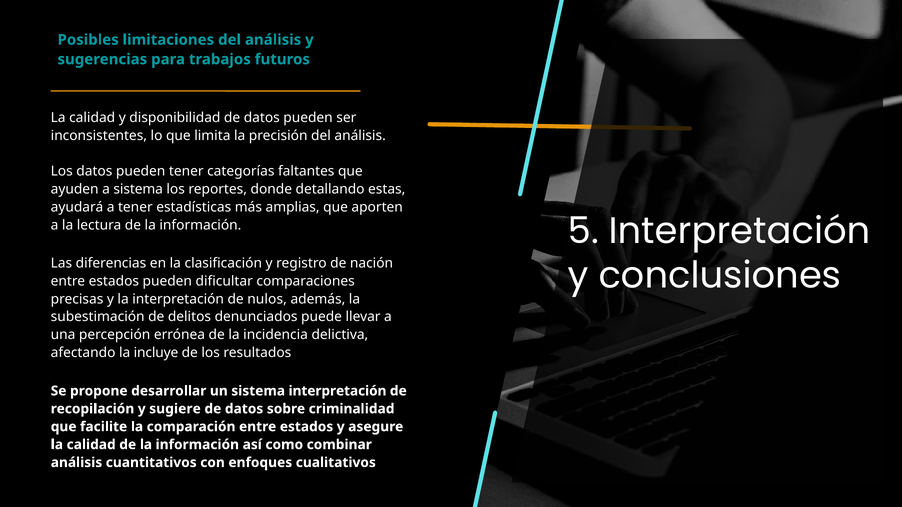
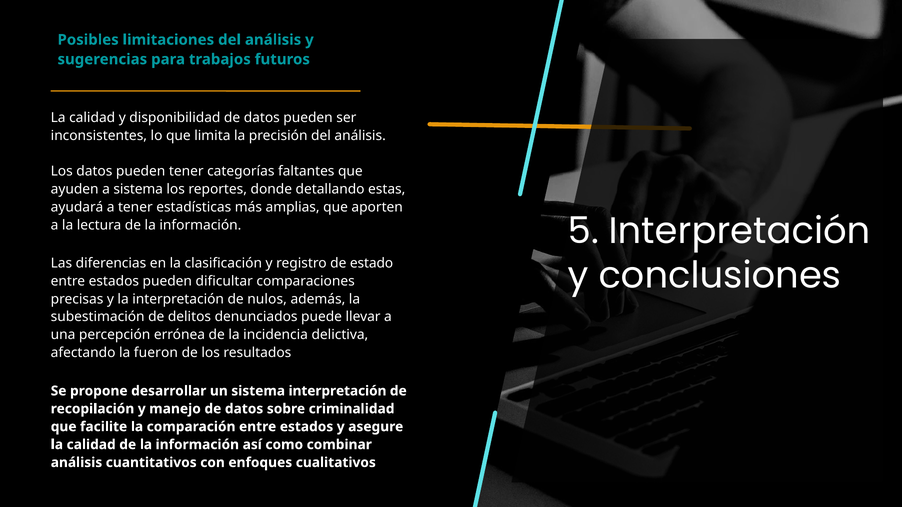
nación: nación -> estado
incluye: incluye -> fueron
sugiere: sugiere -> manejo
